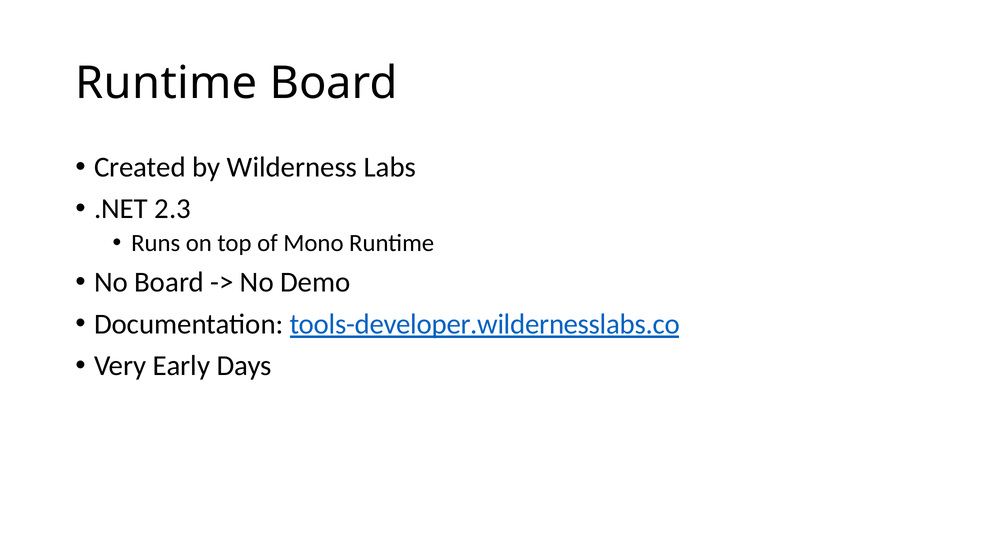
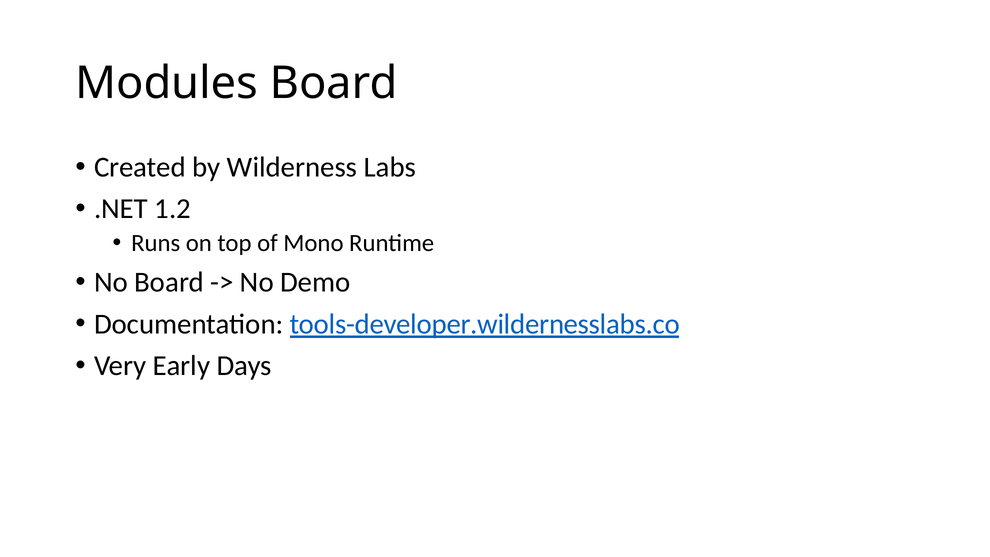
Runtime at (166, 83): Runtime -> Modules
2.3: 2.3 -> 1.2
